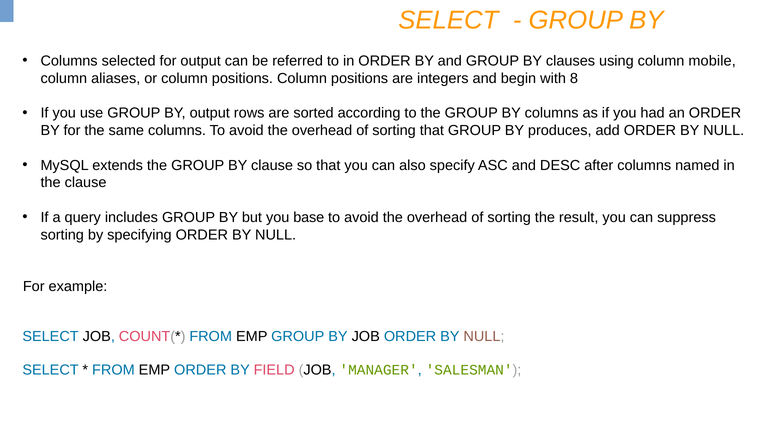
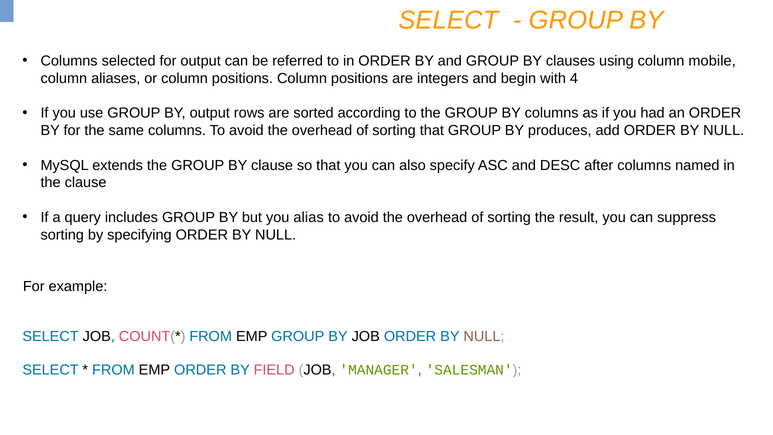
8: 8 -> 4
base: base -> alias
